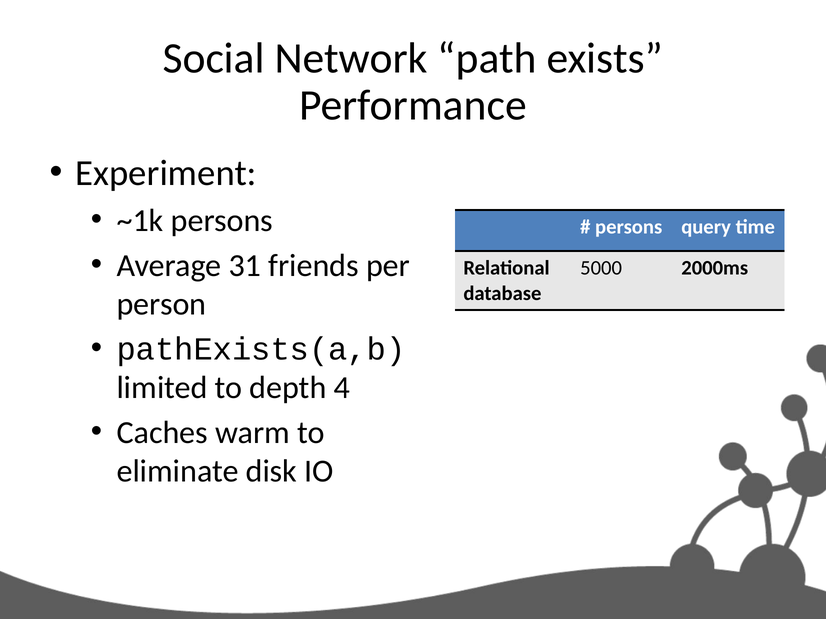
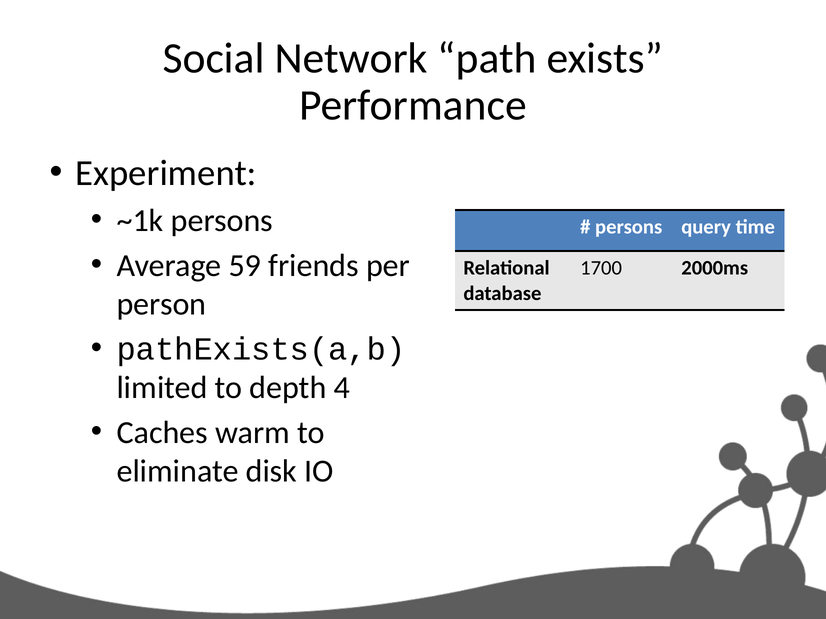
31: 31 -> 59
5000: 5000 -> 1700
